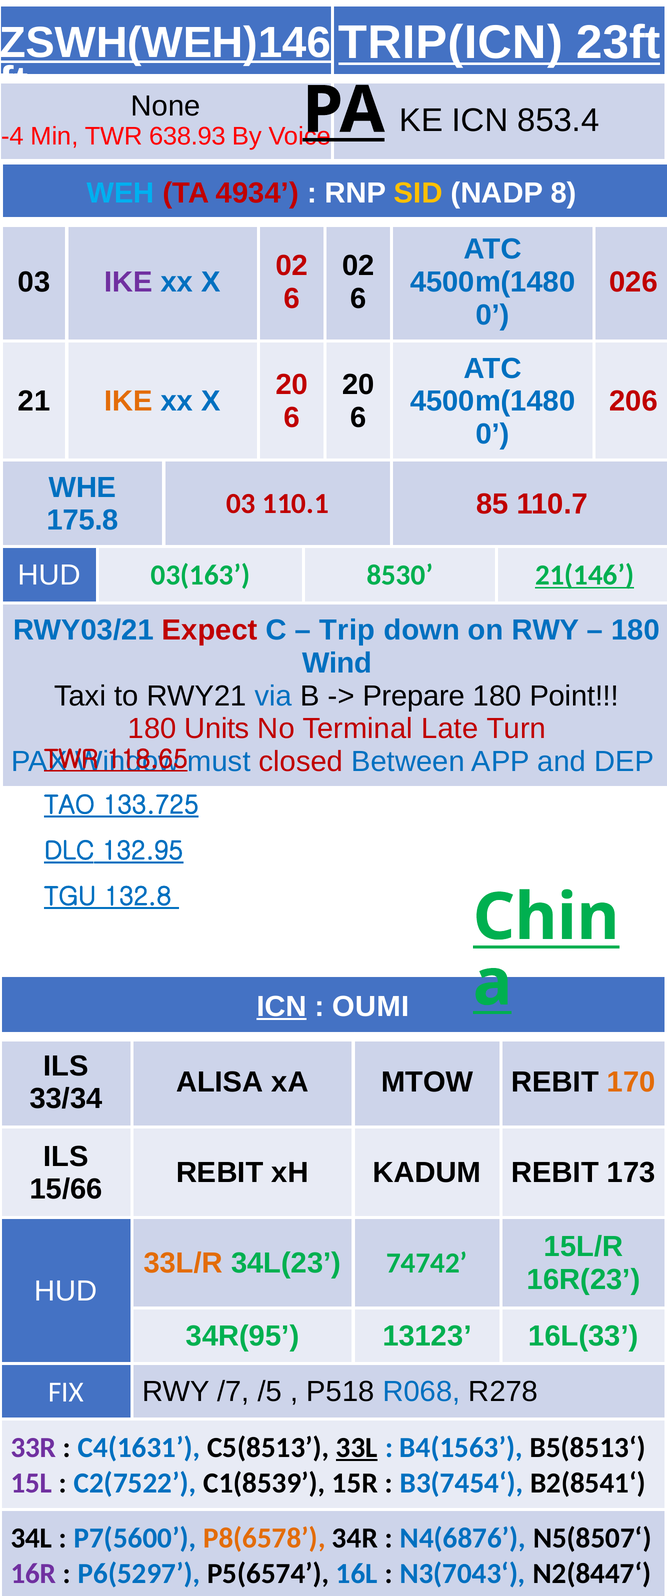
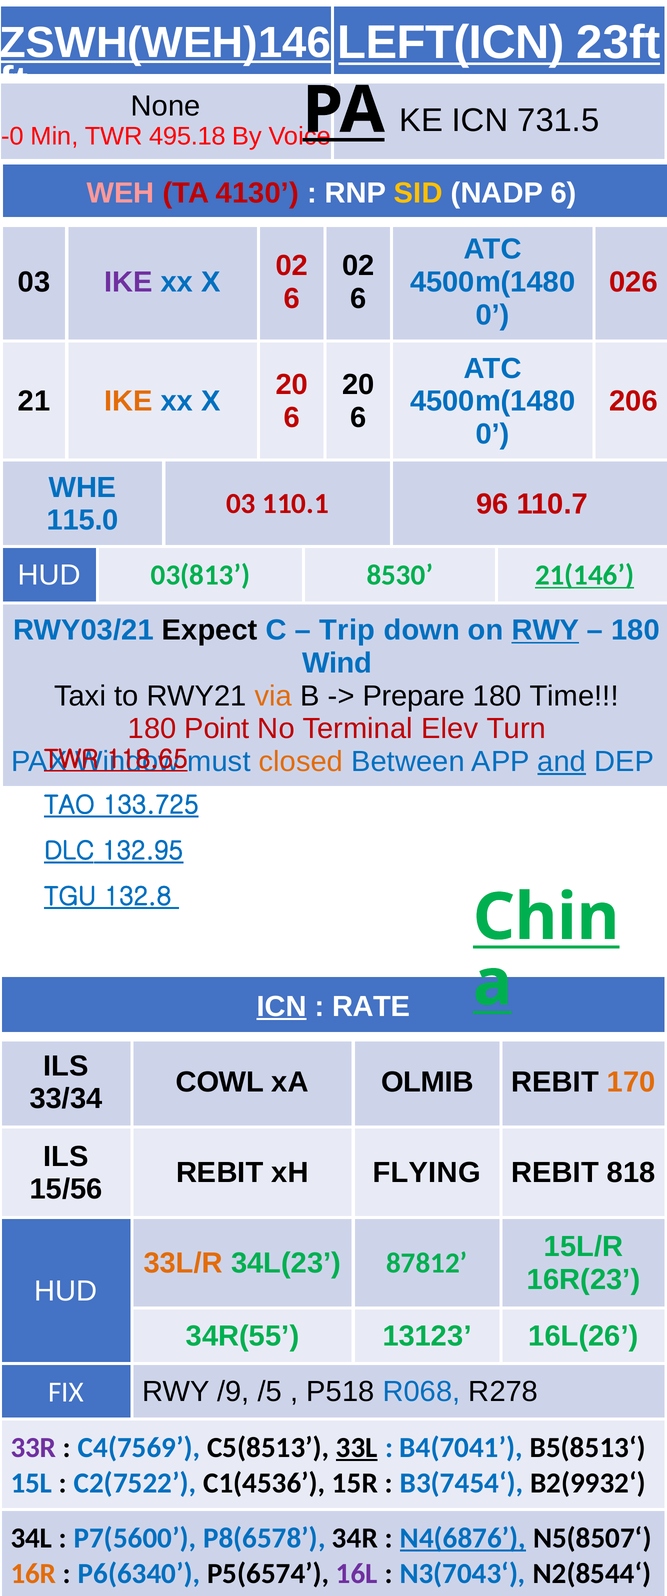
TRIP(ICN: TRIP(ICN -> LEFT(ICN
-4: -4 -> -0
638.93: 638.93 -> 495.18
853.4: 853.4 -> 731.5
WEH colour: light blue -> pink
4934: 4934 -> 4130
NADP 8: 8 -> 6
85: 85 -> 96
175.8: 175.8 -> 115.0
03(163: 03(163 -> 03(813
Expect colour: red -> black
RWY at (545, 630) underline: none -> present
via colour: blue -> orange
Point: Point -> Time
Units: Units -> Point
Late: Late -> Elev
closed colour: red -> orange
and underline: none -> present
OUMI: OUMI -> RATE
ALISA: ALISA -> COWL
MTOW: MTOW -> OLMIB
KADUM: KADUM -> FLYING
173: 173 -> 818
15/66: 15/66 -> 15/56
74742: 74742 -> 87812
34R(95: 34R(95 -> 34R(55
16L(33: 16L(33 -> 16L(26
/7: /7 -> /9
C4(1631: C4(1631 -> C4(7569
B4(1563: B4(1563 -> B4(7041
15L colour: purple -> blue
C1(8539: C1(8539 -> C1(4536
B2(8541‘: B2(8541‘ -> B2(9932‘
P8(6578 colour: orange -> blue
N4(6876 underline: none -> present
16R colour: purple -> orange
P6(5297: P6(5297 -> P6(6340
16L colour: blue -> purple
N2(8447‘: N2(8447‘ -> N2(8544‘
